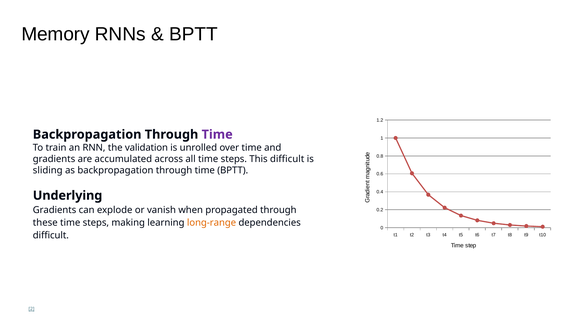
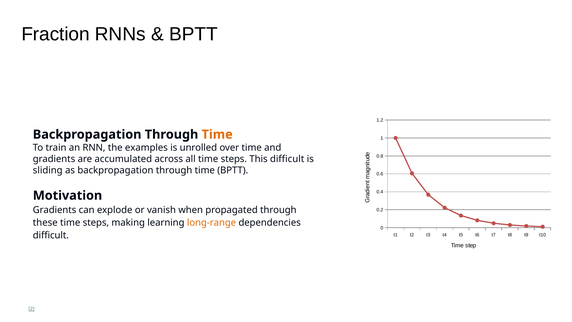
Memory: Memory -> Fraction
Time at (217, 134) colour: purple -> orange
validation: validation -> examples
Underlying: Underlying -> Motivation
